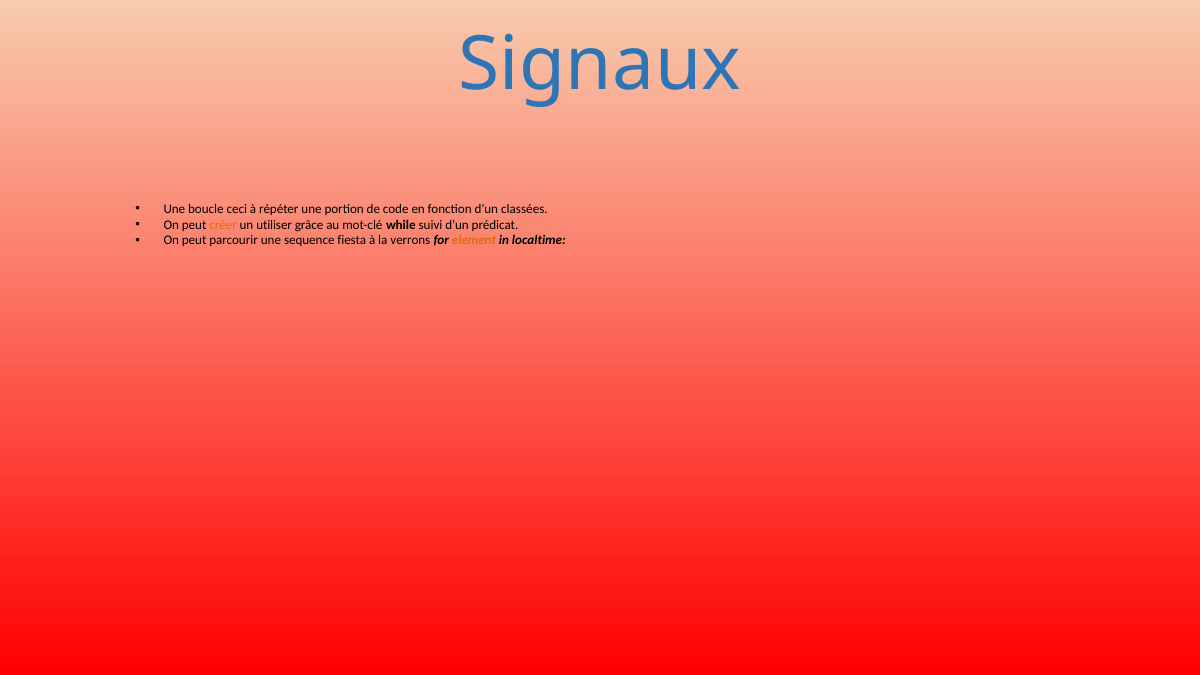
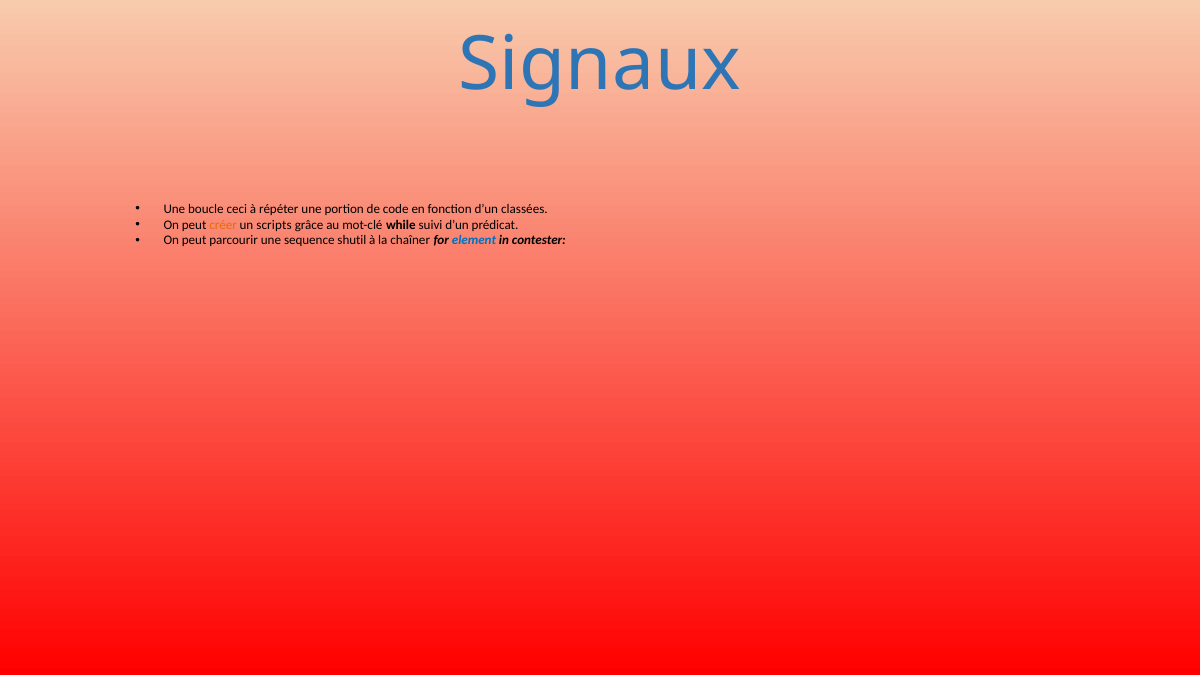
utiliser: utiliser -> scripts
fiesta: fiesta -> shutil
verrons: verrons -> chaîner
element colour: orange -> blue
localtime: localtime -> contester
